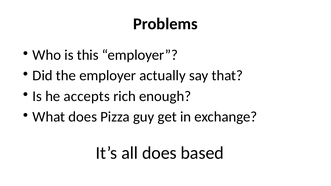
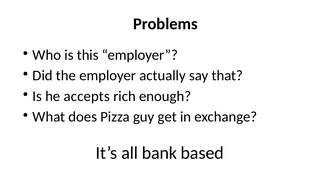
all does: does -> bank
